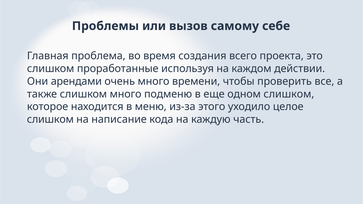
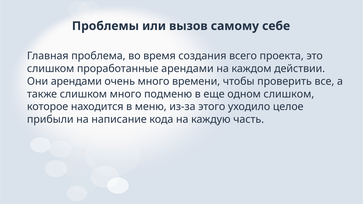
проработанные используя: используя -> арендами
слишком at (50, 120): слишком -> прибыли
